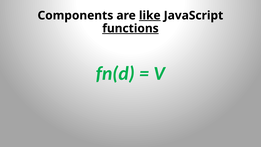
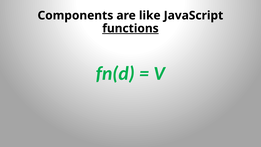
like underline: present -> none
